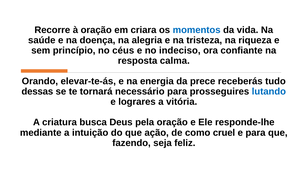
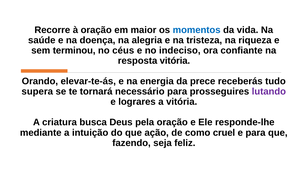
criara: criara -> maior
princípio: princípio -> terminou
resposta calma: calma -> vitória
dessas: dessas -> supera
lutando colour: blue -> purple
